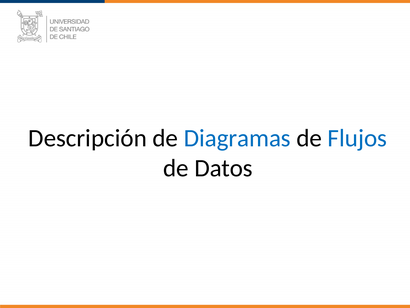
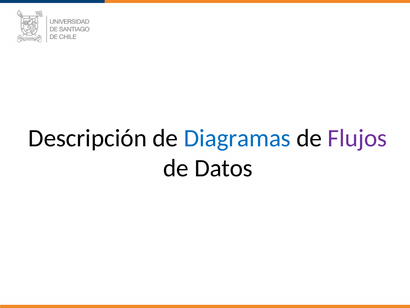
Flujos colour: blue -> purple
